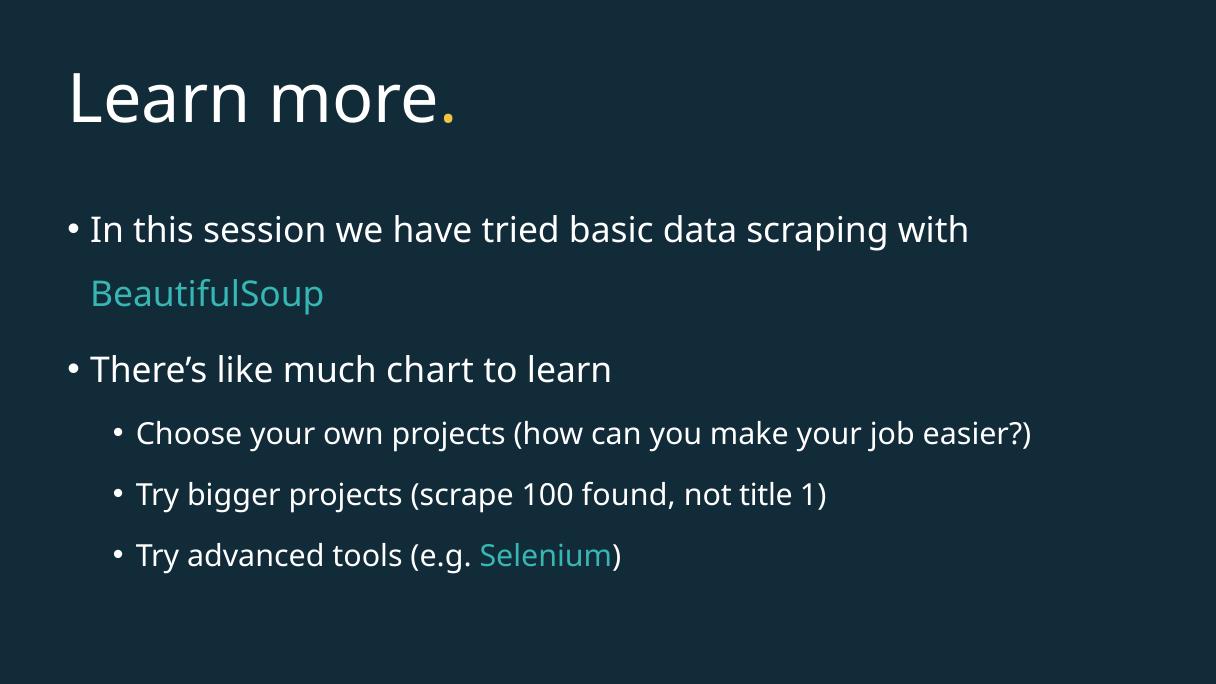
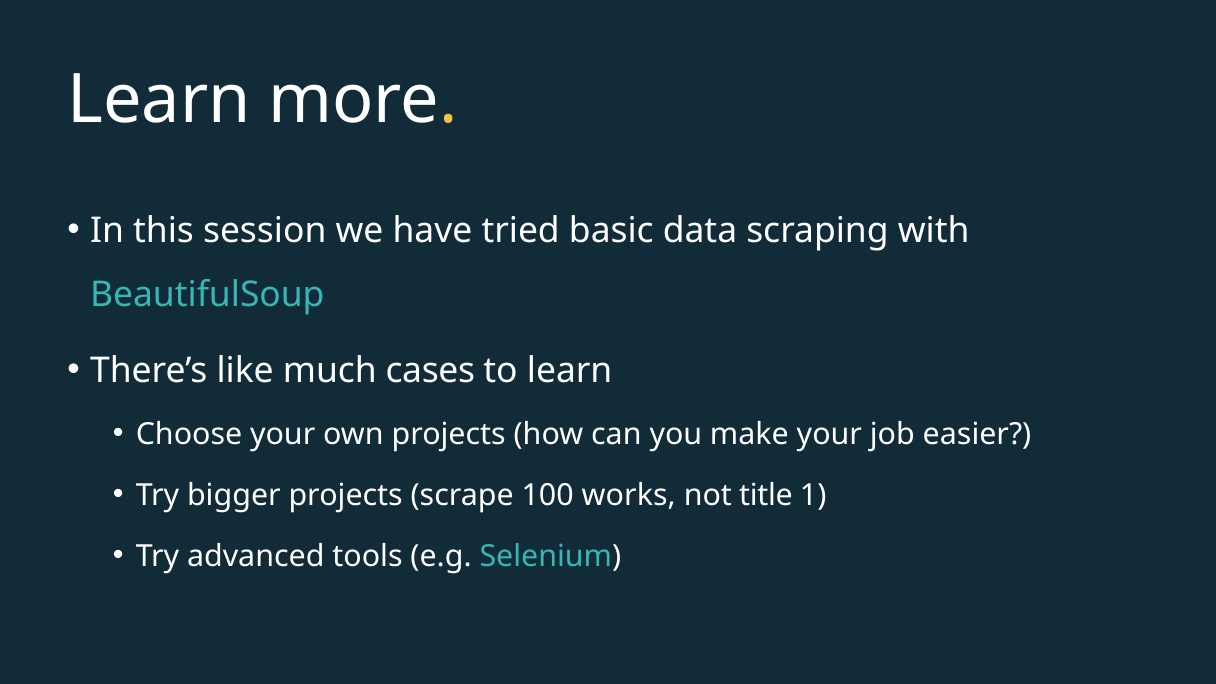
chart: chart -> cases
found: found -> works
